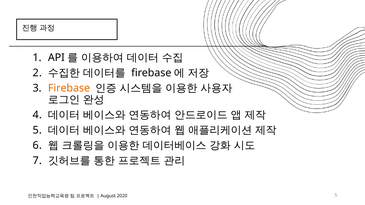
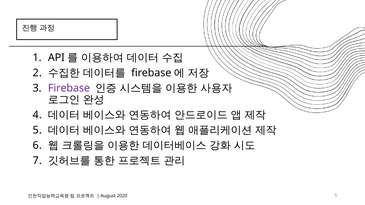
Firebase at (69, 88) colour: orange -> purple
